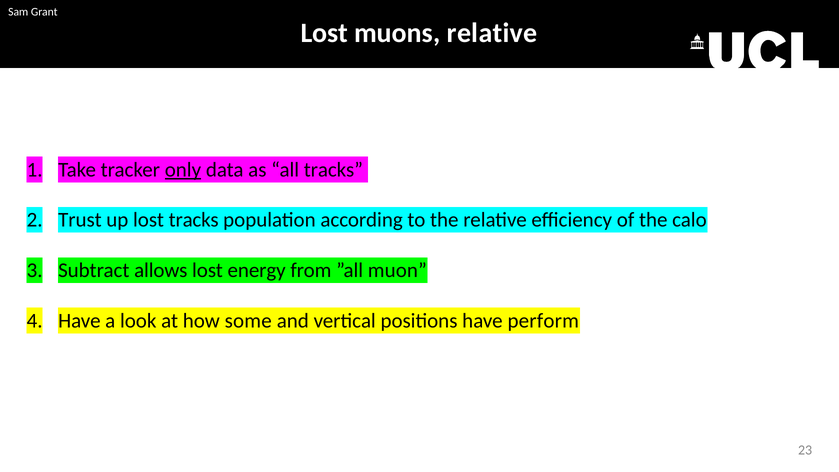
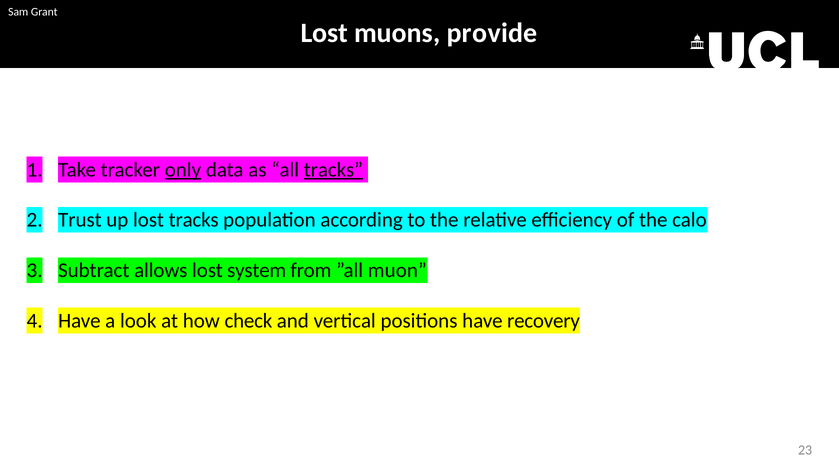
muons relative: relative -> provide
tracks at (333, 170) underline: none -> present
energy: energy -> system
some: some -> check
perform: perform -> recovery
